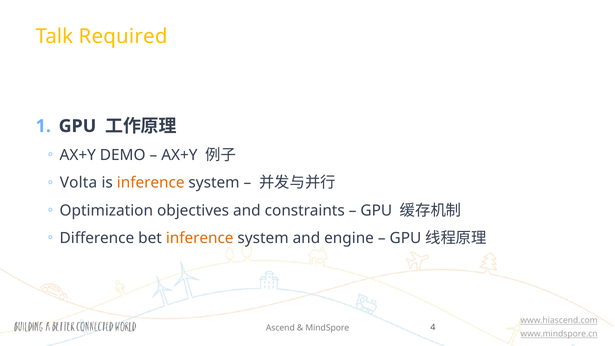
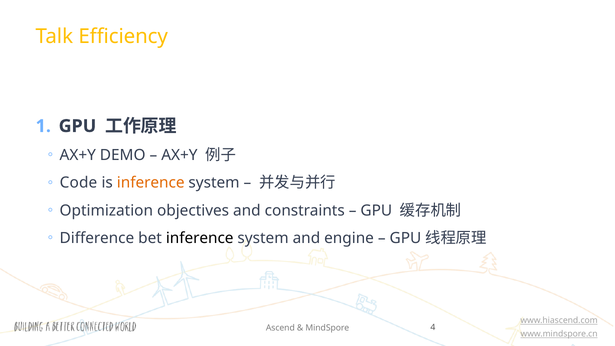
Required: Required -> Efficiency
Volta: Volta -> Code
inference at (200, 238) colour: orange -> black
